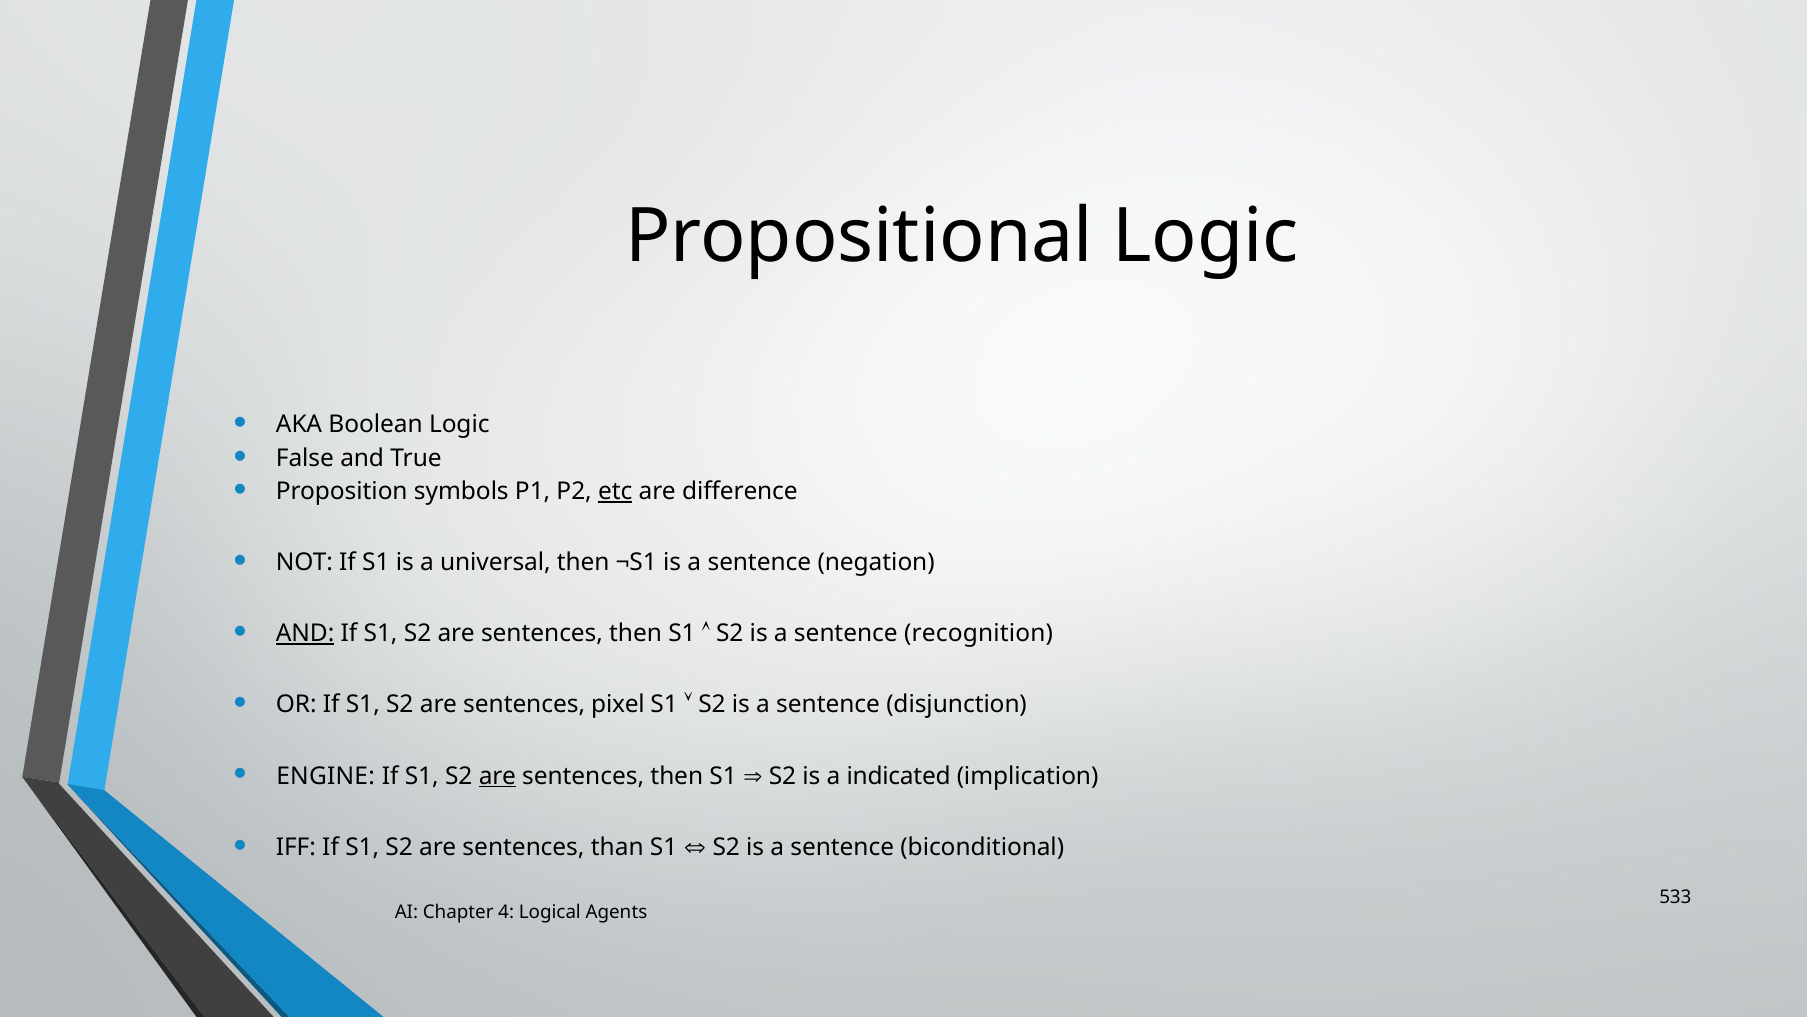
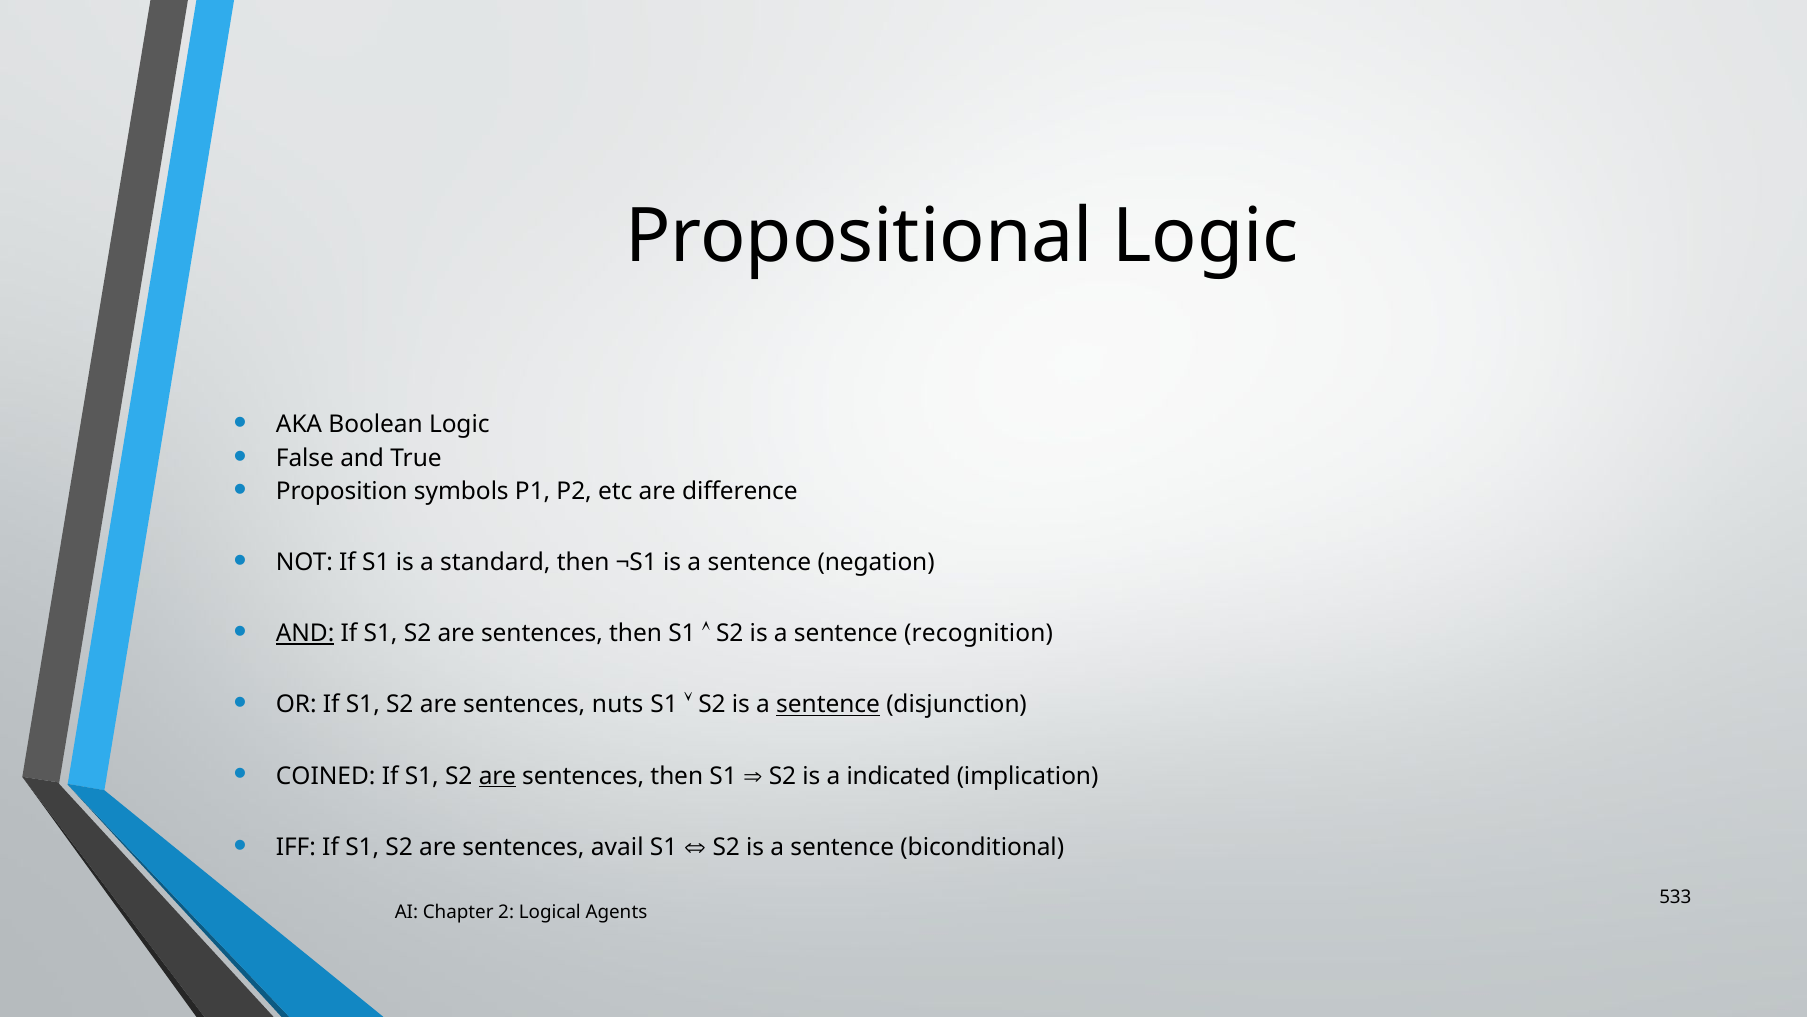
etc underline: present -> none
universal: universal -> standard
pixel: pixel -> nuts
sentence at (828, 704) underline: none -> present
ENGINE: ENGINE -> COINED
than: than -> avail
4: 4 -> 2
